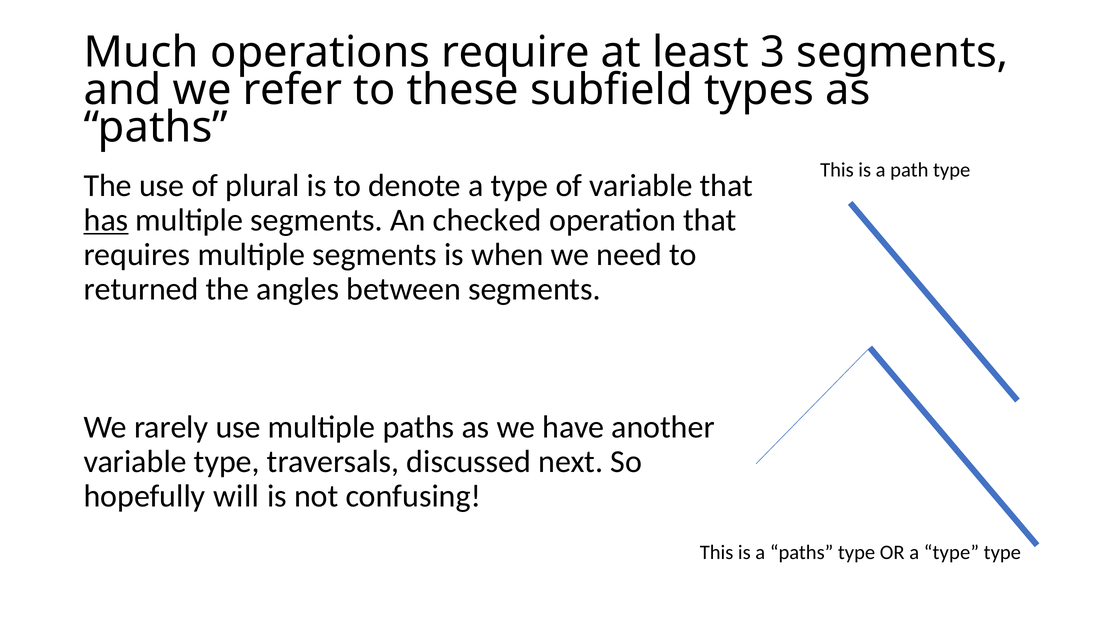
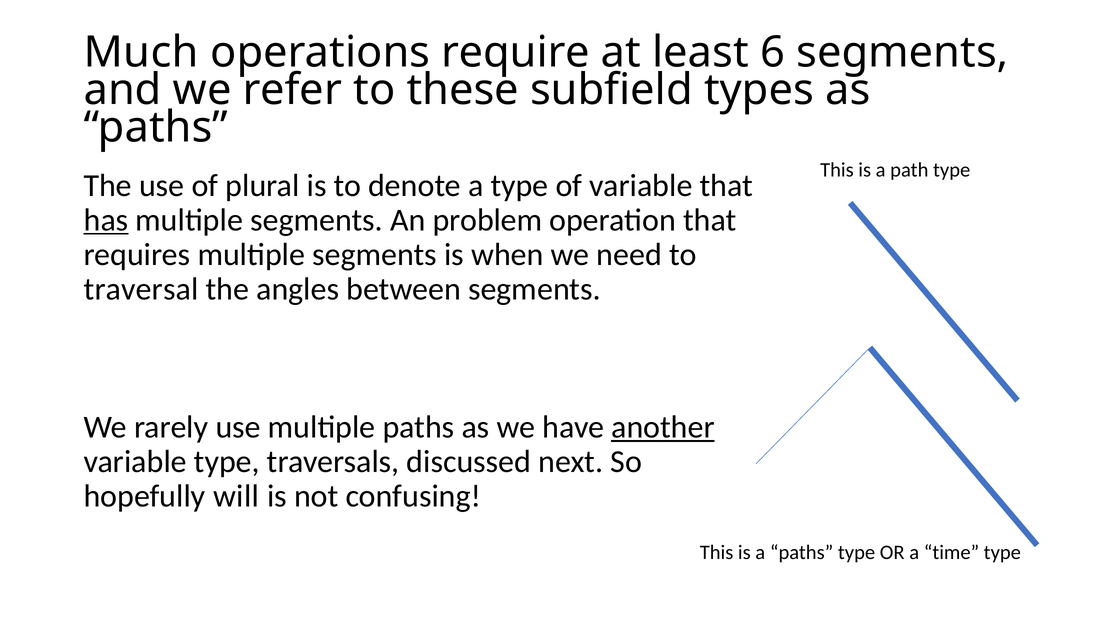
3: 3 -> 6
checked: checked -> problem
returned: returned -> traversal
another underline: none -> present
OR a type: type -> time
